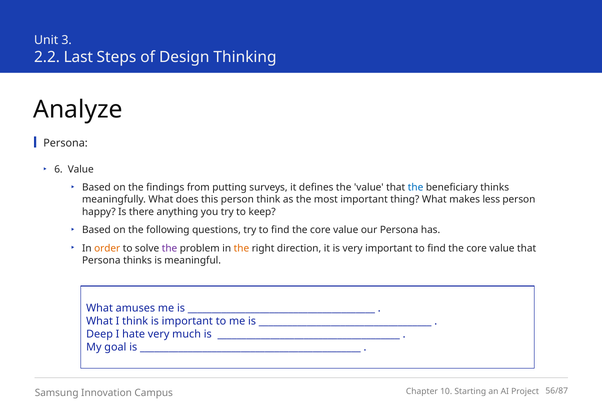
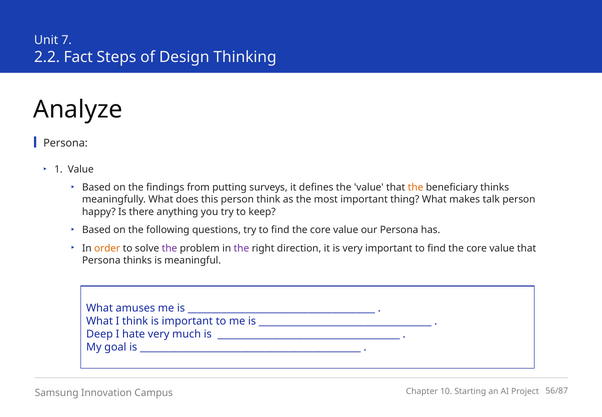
3: 3 -> 7
Last: Last -> Fact
6: 6 -> 1
the at (416, 188) colour: blue -> orange
less: less -> talk
the at (241, 248) colour: orange -> purple
